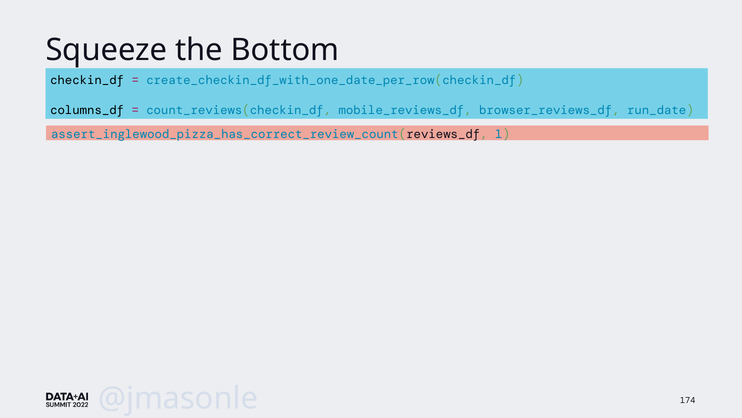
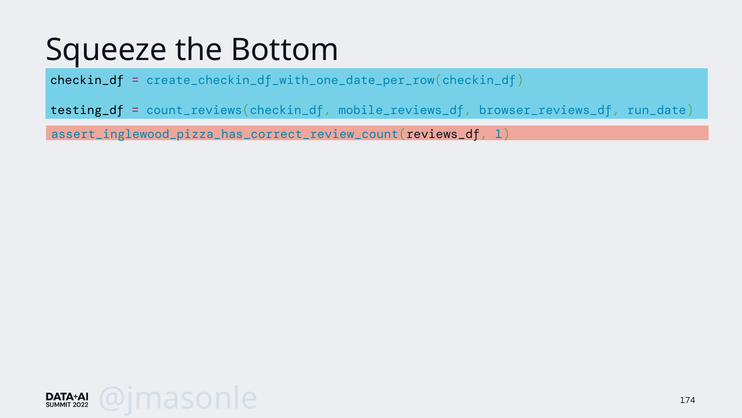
columns_df: columns_df -> testing_df
